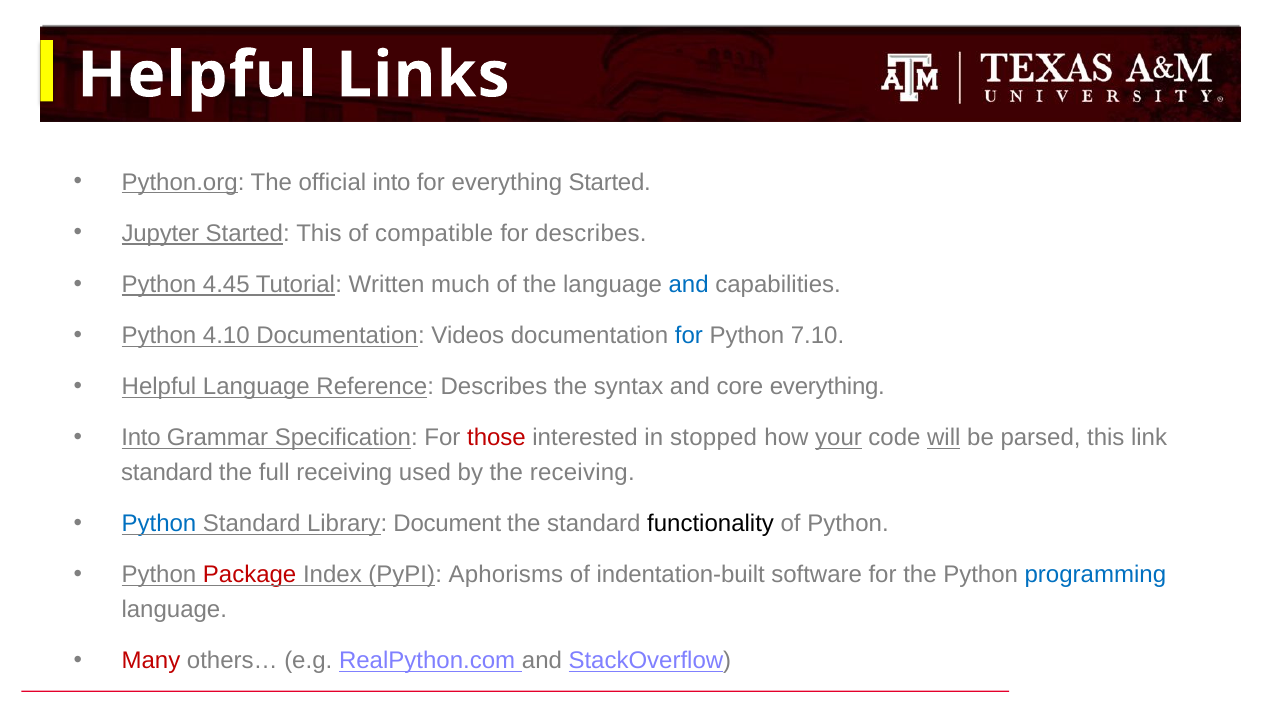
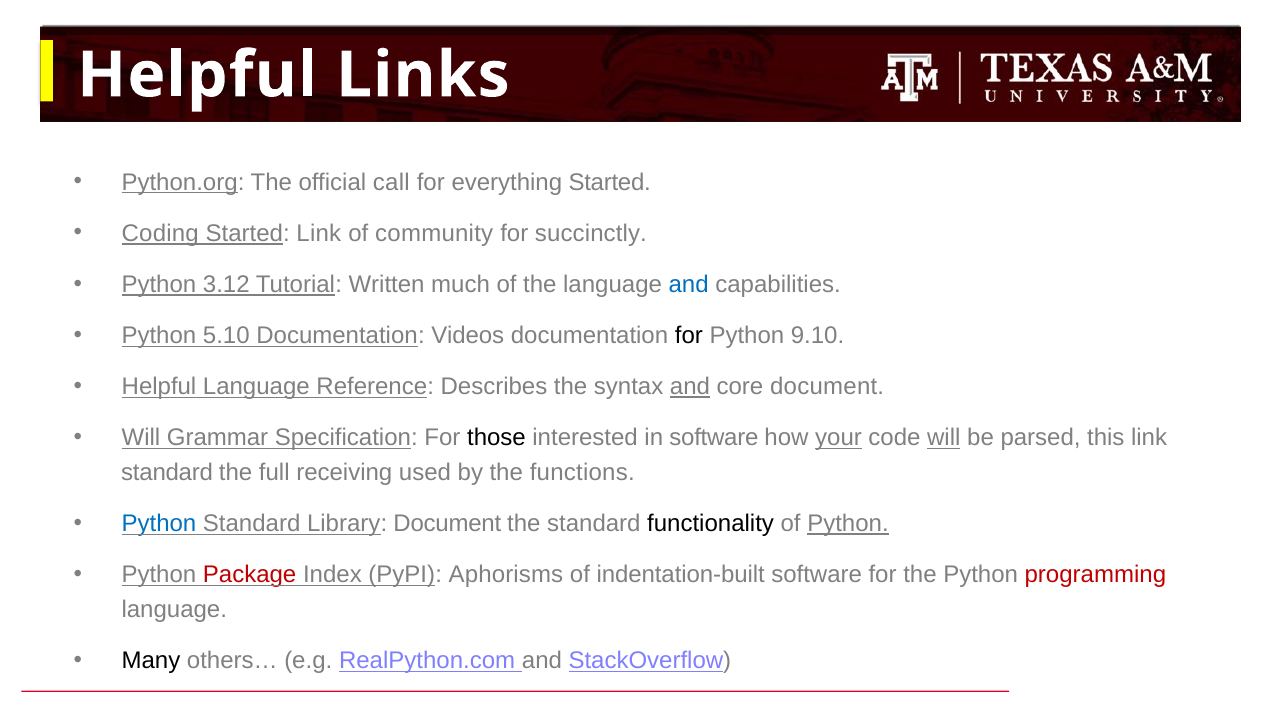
official into: into -> call
Jupyter: Jupyter -> Coding
Started This: This -> Link
compatible: compatible -> community
for describes: describes -> succinctly
4.45: 4.45 -> 3.12
4.10: 4.10 -> 5.10
for at (689, 335) colour: blue -> black
7.10: 7.10 -> 9.10
and at (690, 387) underline: none -> present
core everything: everything -> document
Into at (141, 438): Into -> Will
those colour: red -> black
in stopped: stopped -> software
the receiving: receiving -> functions
Python at (848, 523) underline: none -> present
programming colour: blue -> red
Many colour: red -> black
